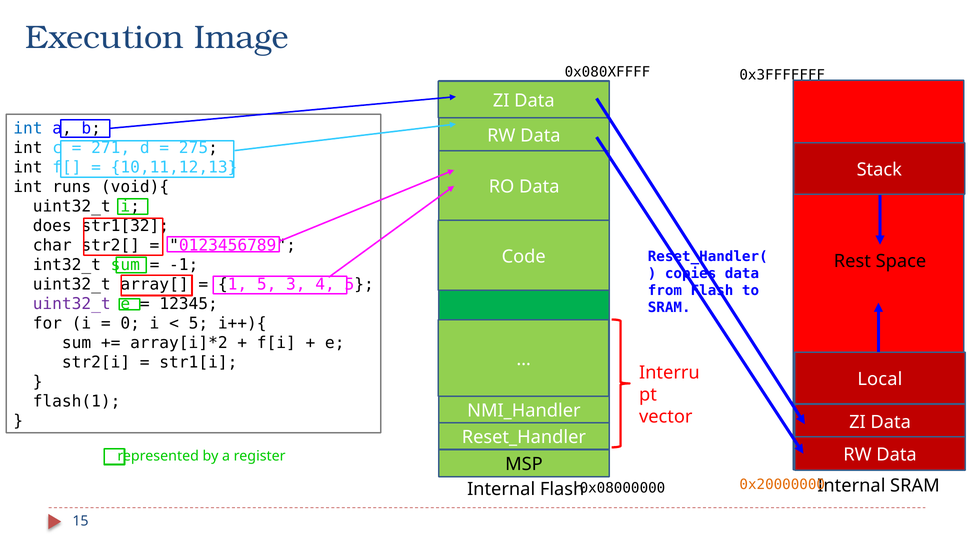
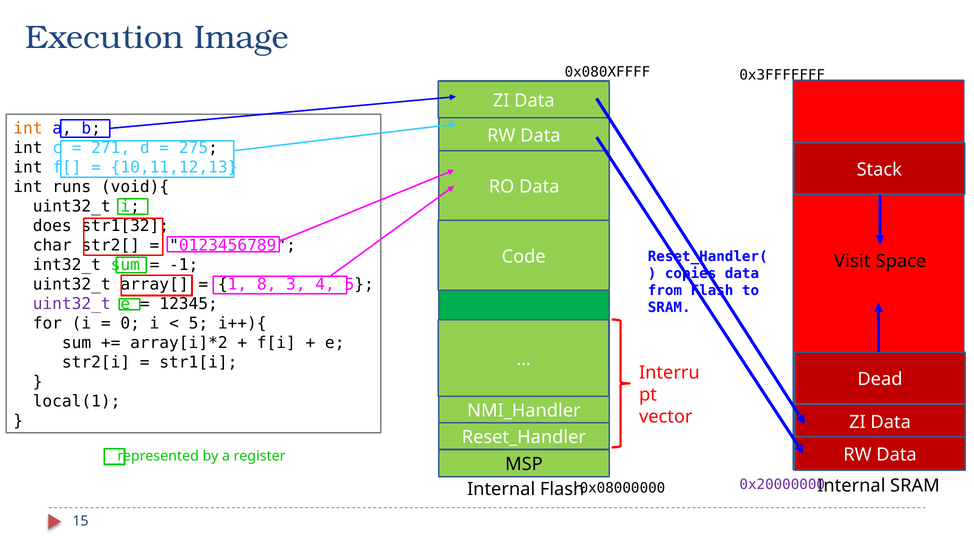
int at (28, 128) colour: blue -> orange
Rest: Rest -> Visit
1 5: 5 -> 8
Local: Local -> Dead
flash(1: flash(1 -> local(1
0x20000000 colour: orange -> purple
